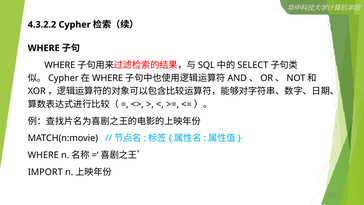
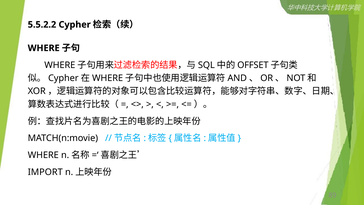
4.3.2.2: 4.3.2.2 -> 5.5.2.2
SELECT: SELECT -> OFFSET
